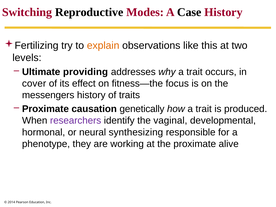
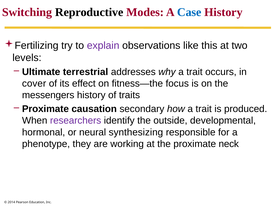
Case colour: black -> blue
explain colour: orange -> purple
providing: providing -> terrestrial
genetically: genetically -> secondary
vaginal: vaginal -> outside
alive: alive -> neck
